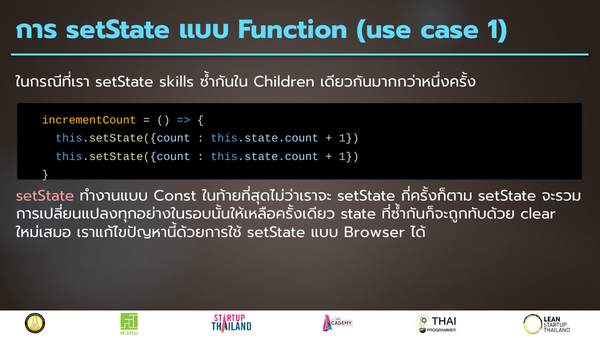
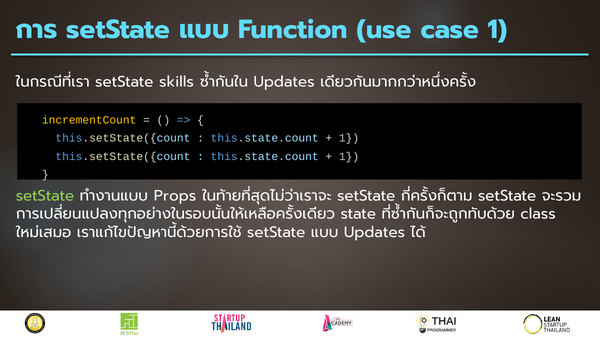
Children at (284, 81): Children -> Updates
setState at (45, 196) colour: pink -> light green
Const: Const -> Props
clear: clear -> class
Browser at (374, 232): Browser -> Updates
